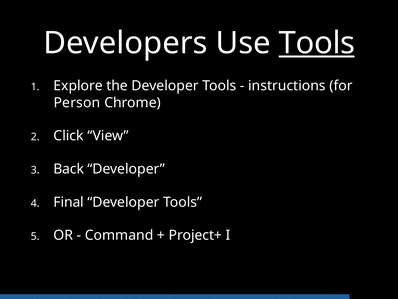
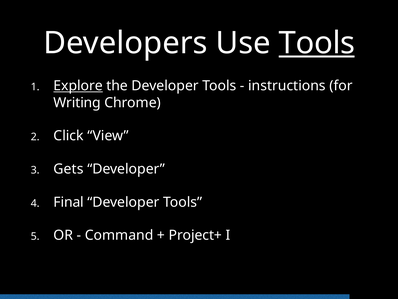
Explore underline: none -> present
Person: Person -> Writing
Back: Back -> Gets
